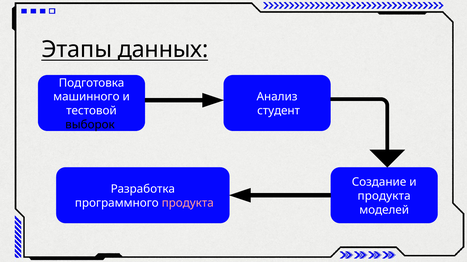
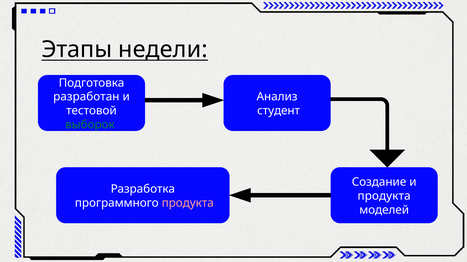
данных: данных -> недели
машинного: машинного -> разработан
выборок colour: black -> green
